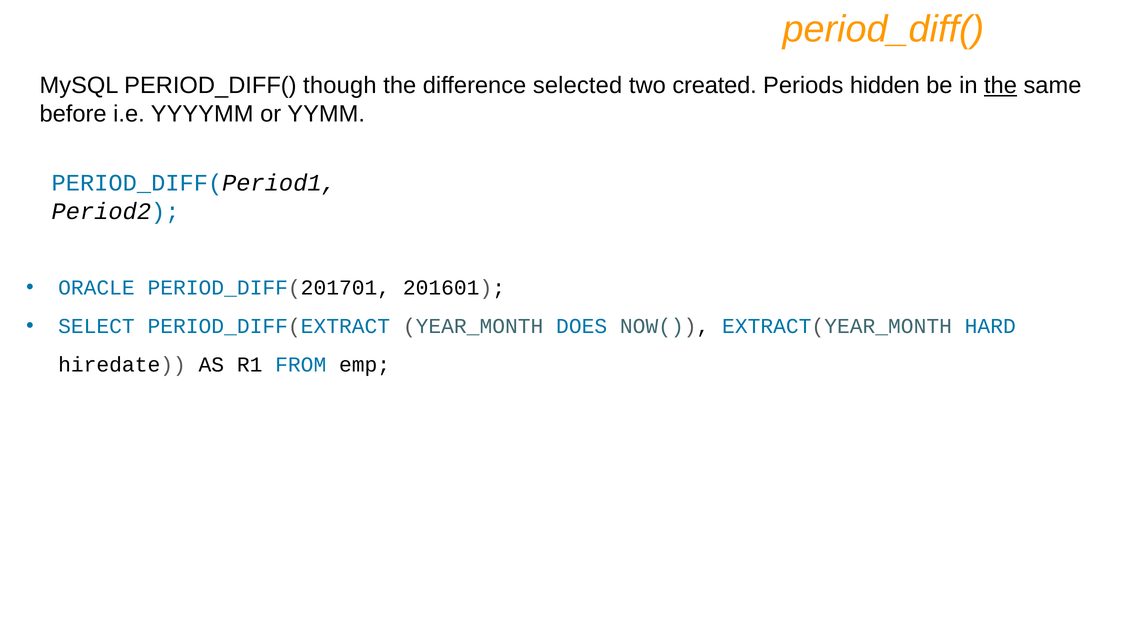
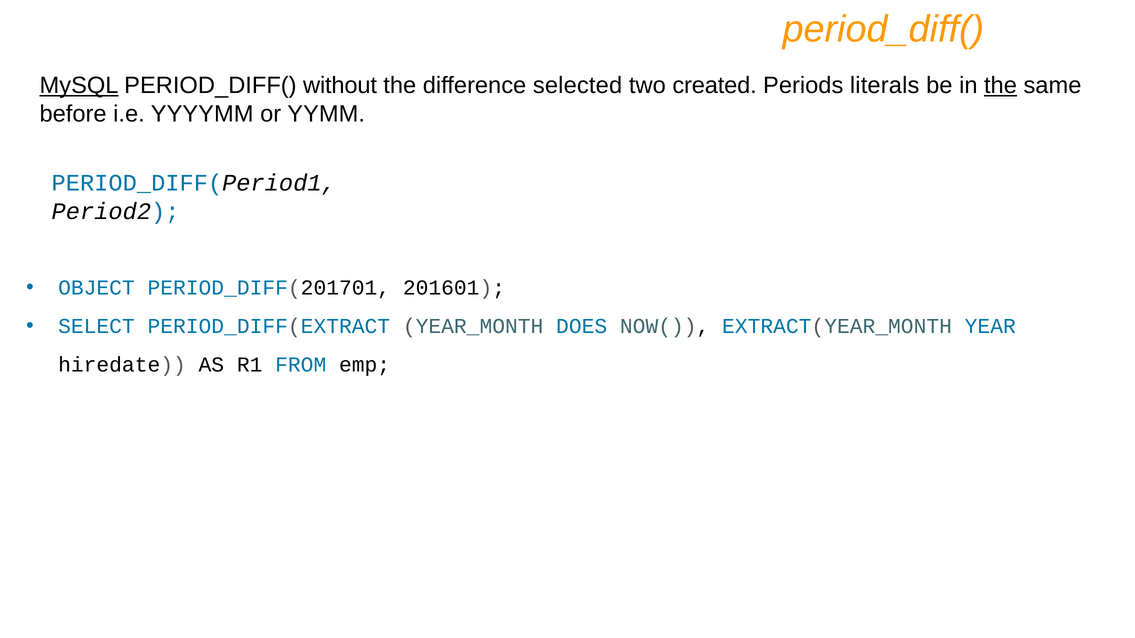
MySQL underline: none -> present
though: though -> without
hidden: hidden -> literals
ORACLE: ORACLE -> OBJECT
HARD: HARD -> YEAR
